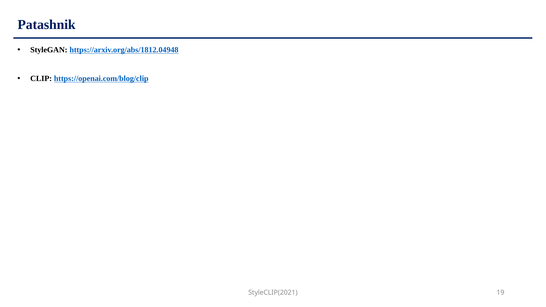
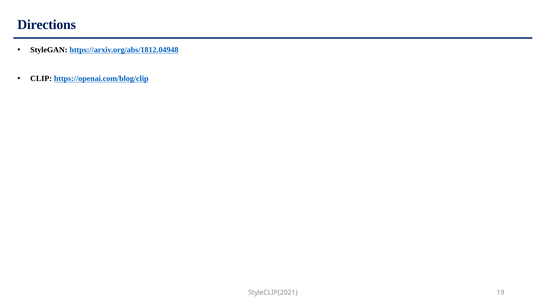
Patashnik: Patashnik -> Directions
